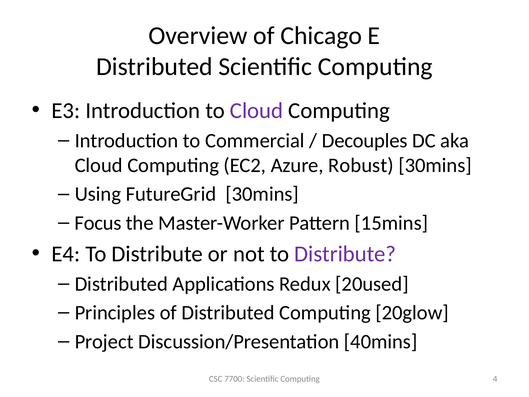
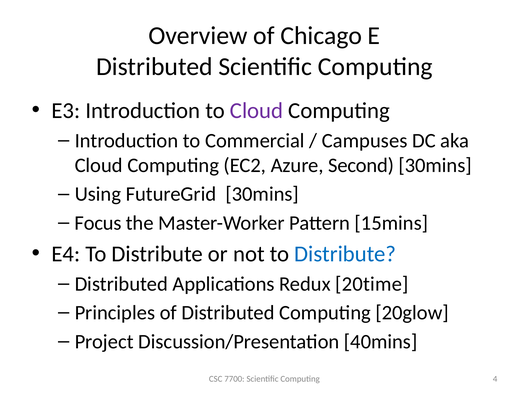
Decouples: Decouples -> Campuses
Robust: Robust -> Second
Distribute at (345, 254) colour: purple -> blue
20used: 20used -> 20time
